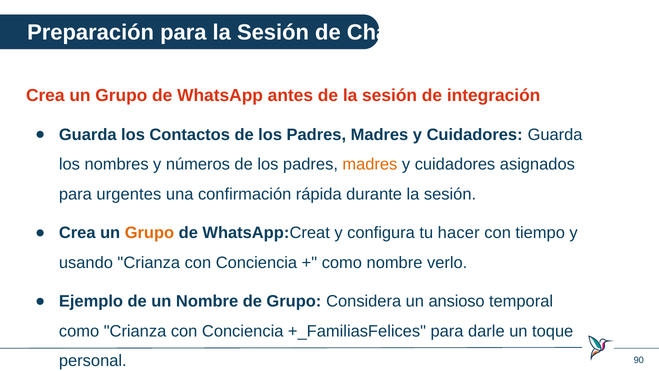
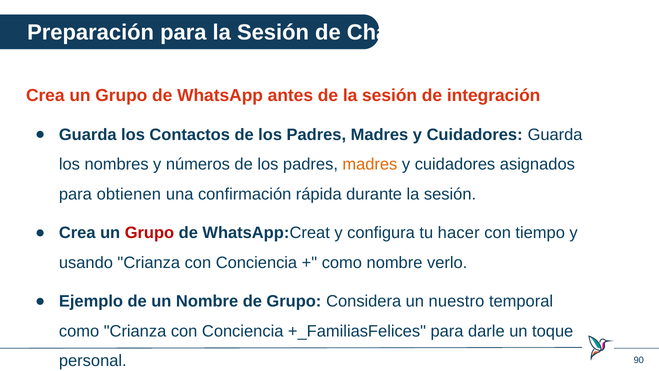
urgentes: urgentes -> obtienen
Grupo at (149, 233) colour: orange -> red
ansioso: ansioso -> nuestro
